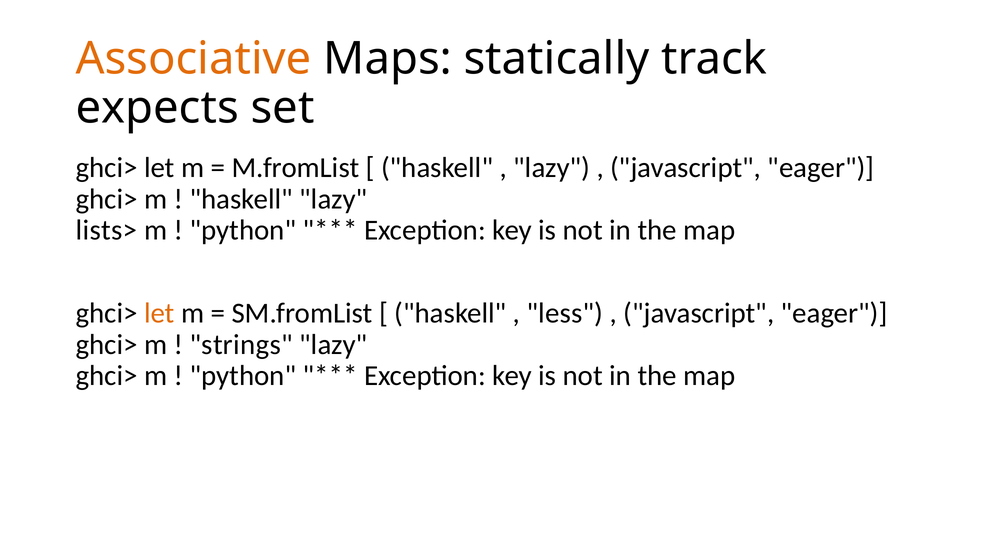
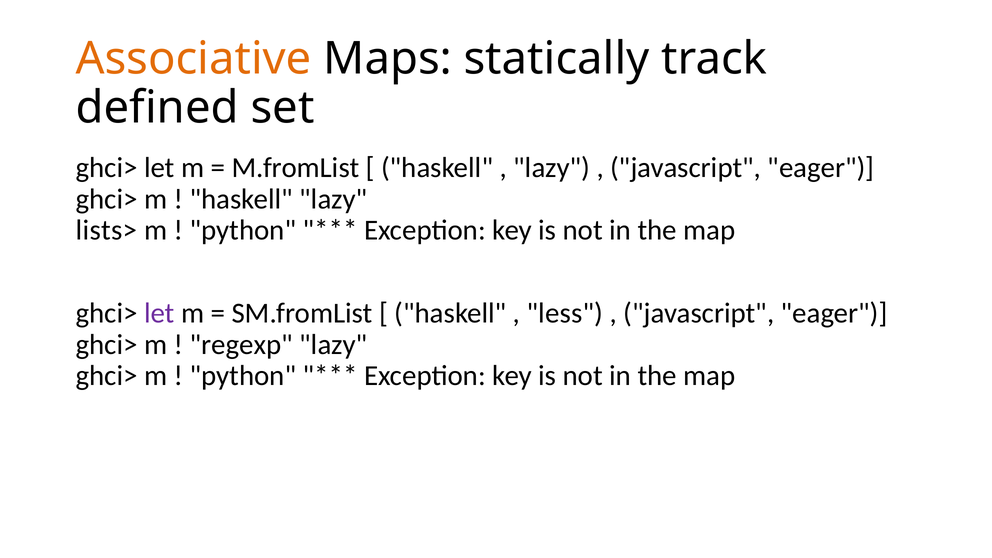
expects: expects -> defined
let at (159, 313) colour: orange -> purple
strings: strings -> regexp
